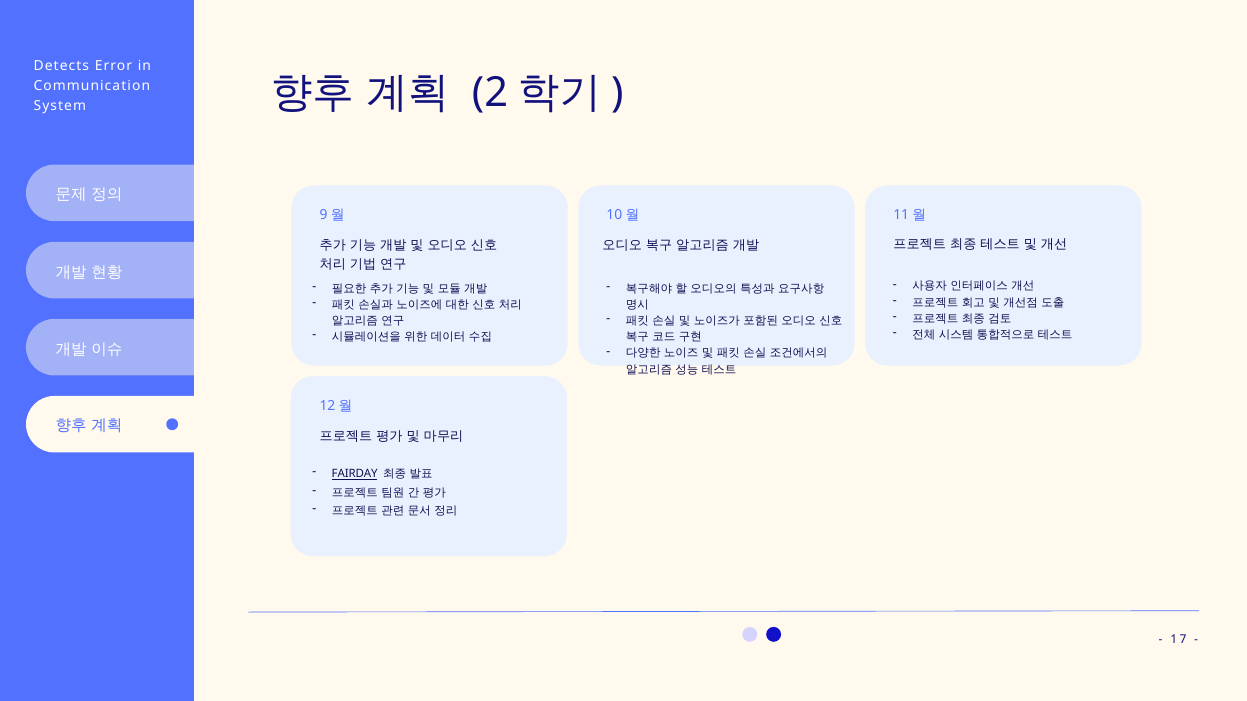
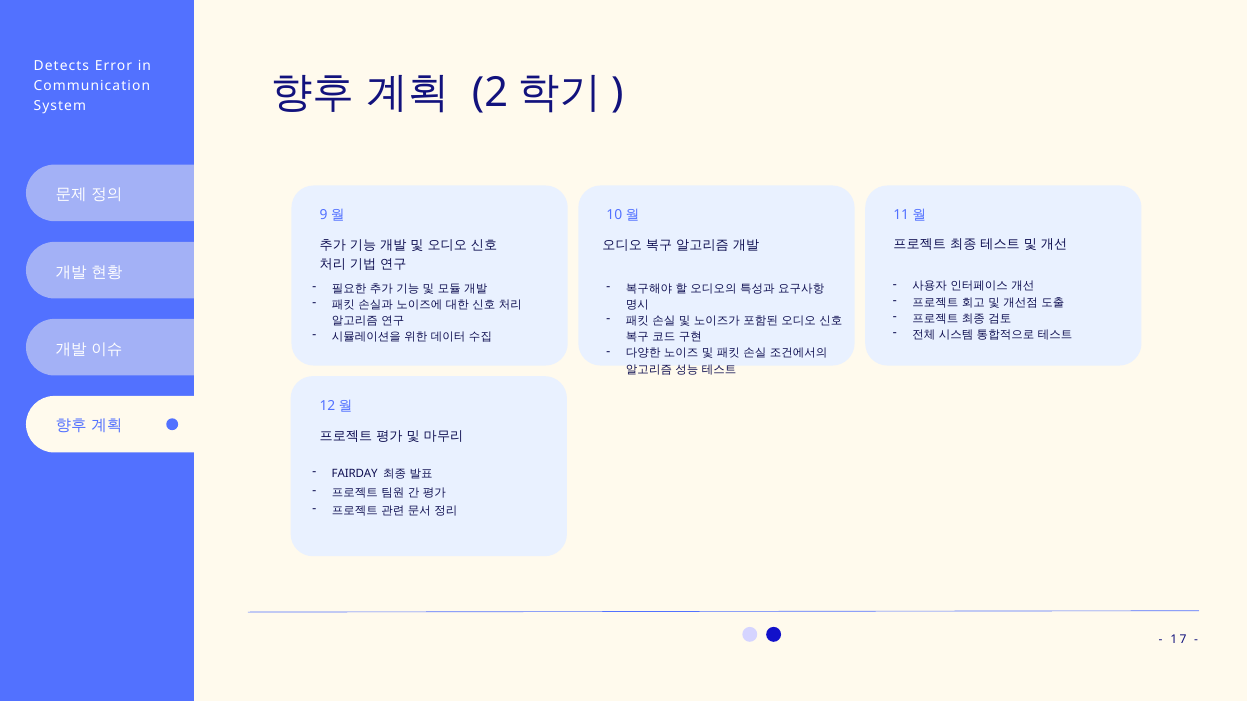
FAIRDAY underline: present -> none
